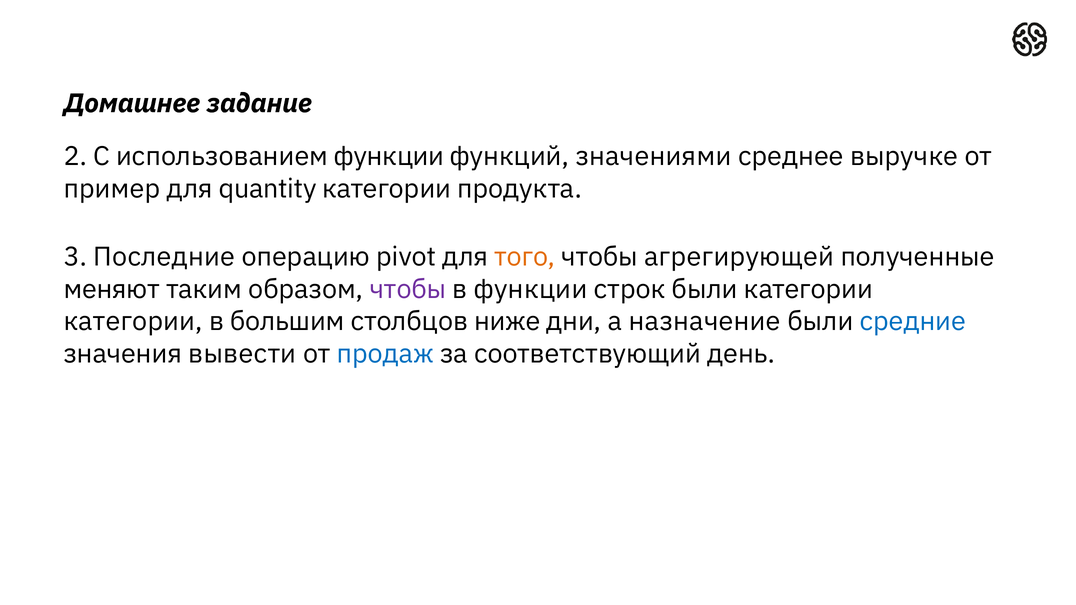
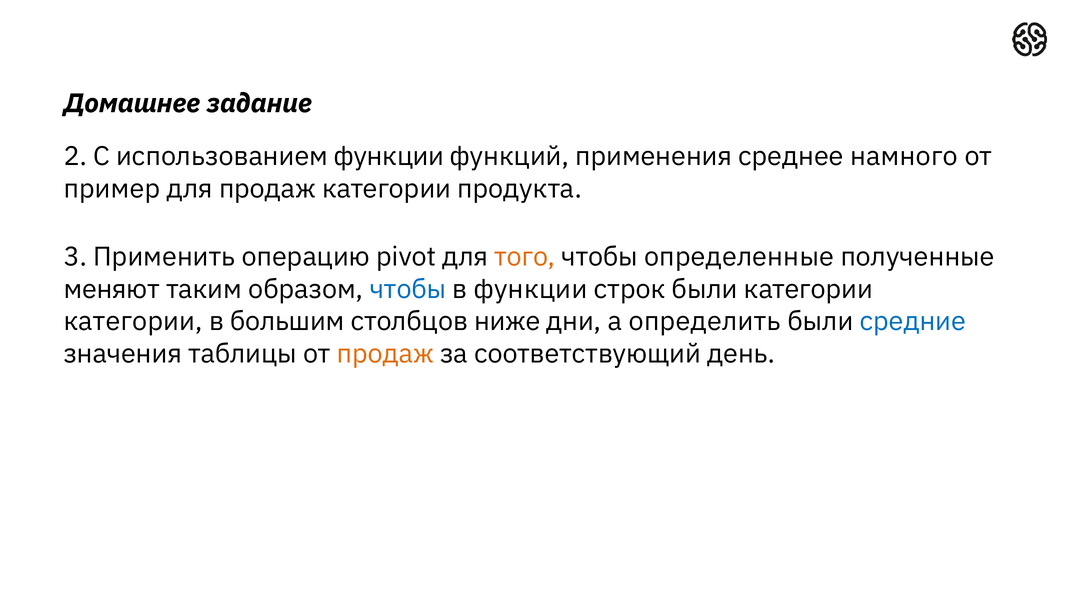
значениями: значениями -> применения
выручке: выручке -> намного
для quantity: quantity -> продаж
Последние: Последние -> Применить
агрегирующей: агрегирующей -> определенные
чтобы at (408, 289) colour: purple -> blue
назначение: назначение -> определить
вывести: вывести -> таблицы
продаж at (385, 354) colour: blue -> orange
